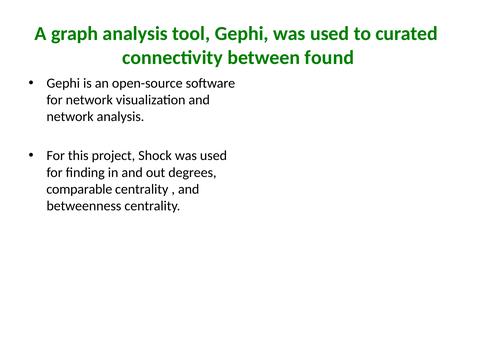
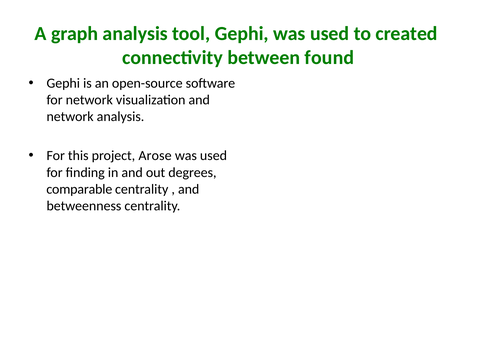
curated: curated -> created
Shock: Shock -> Arose
